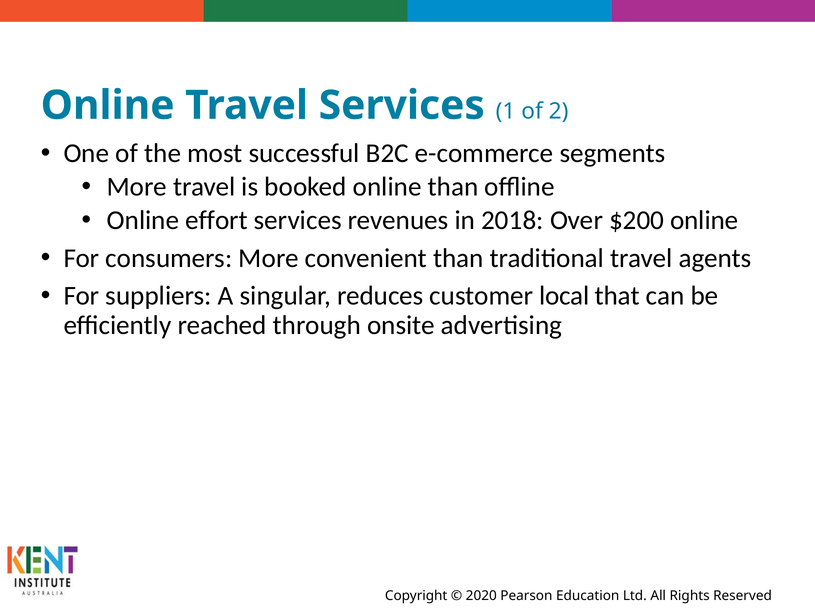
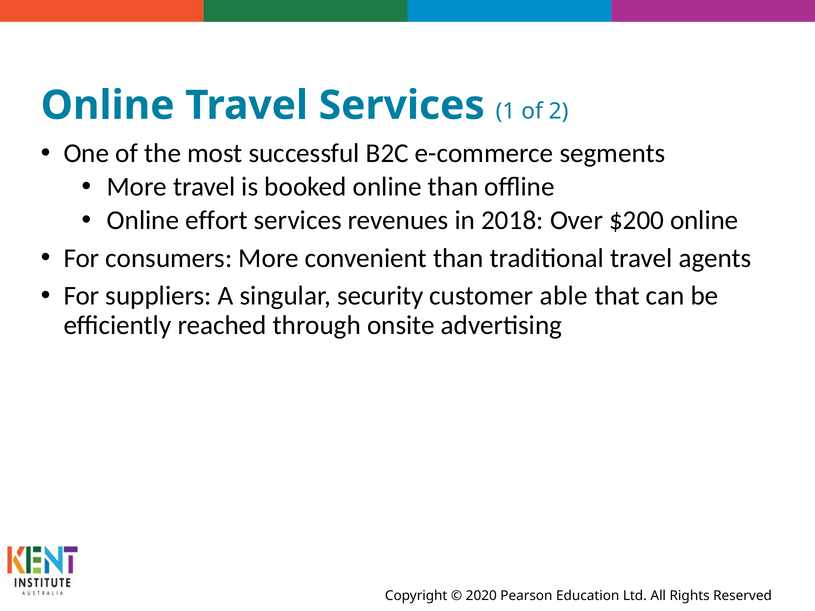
reduces: reduces -> security
local: local -> able
